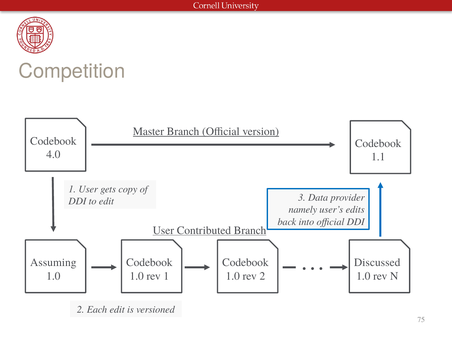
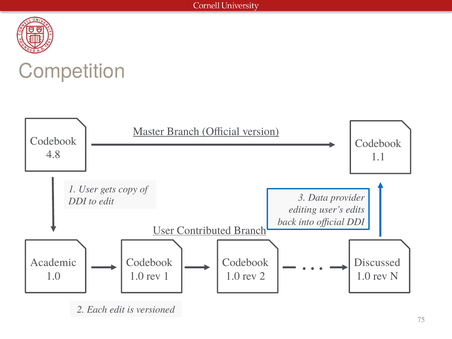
4.0: 4.0 -> 4.8
namely: namely -> editing
Assuming: Assuming -> Academic
